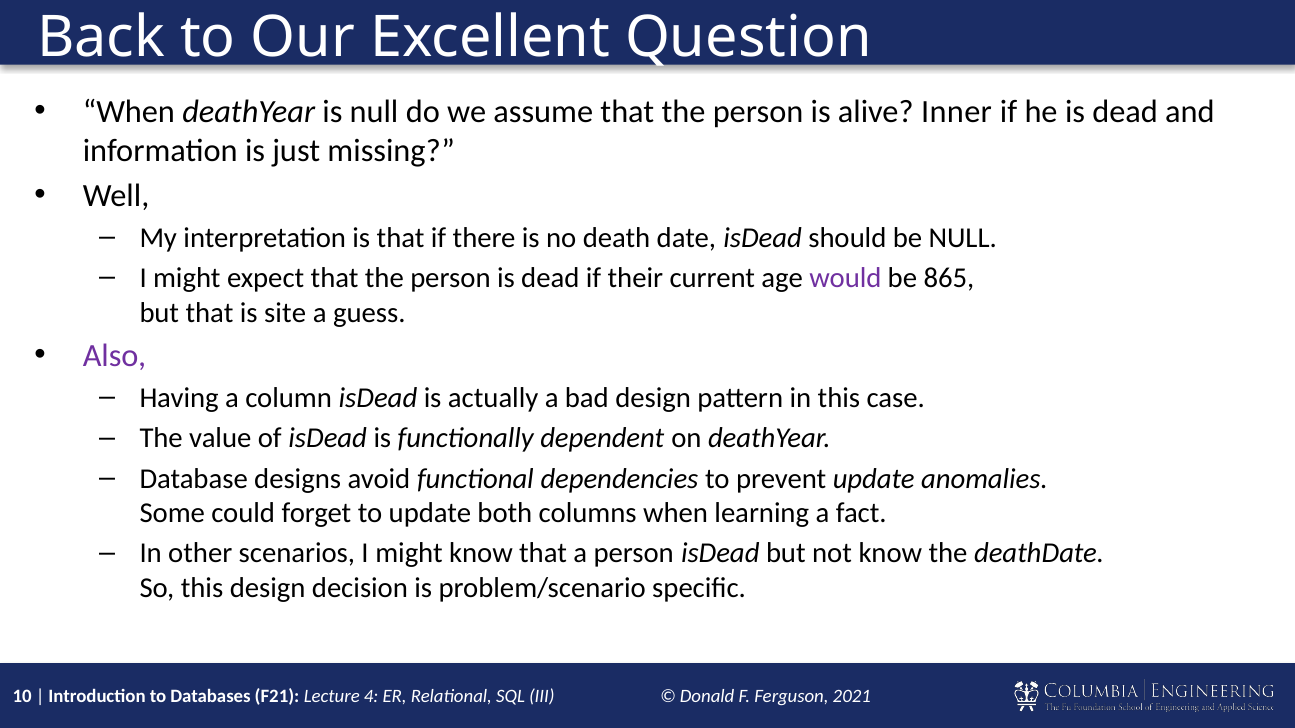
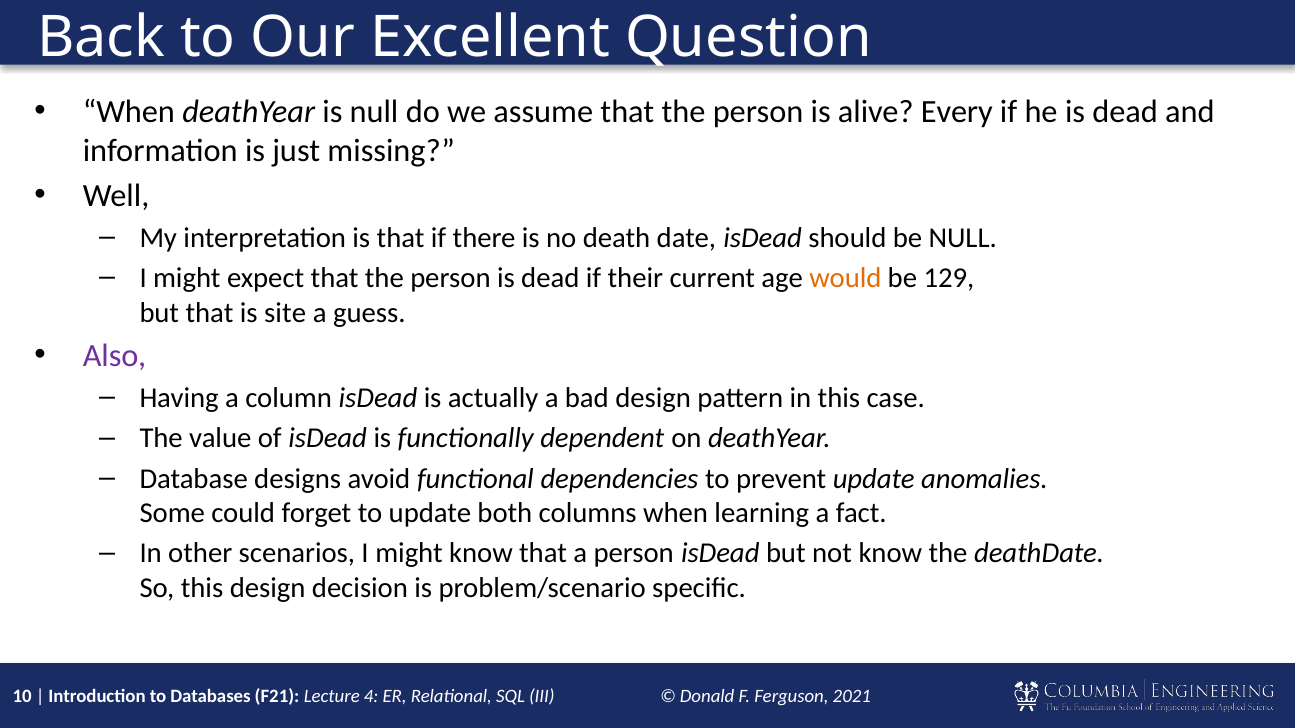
Inner: Inner -> Every
would colour: purple -> orange
865: 865 -> 129
